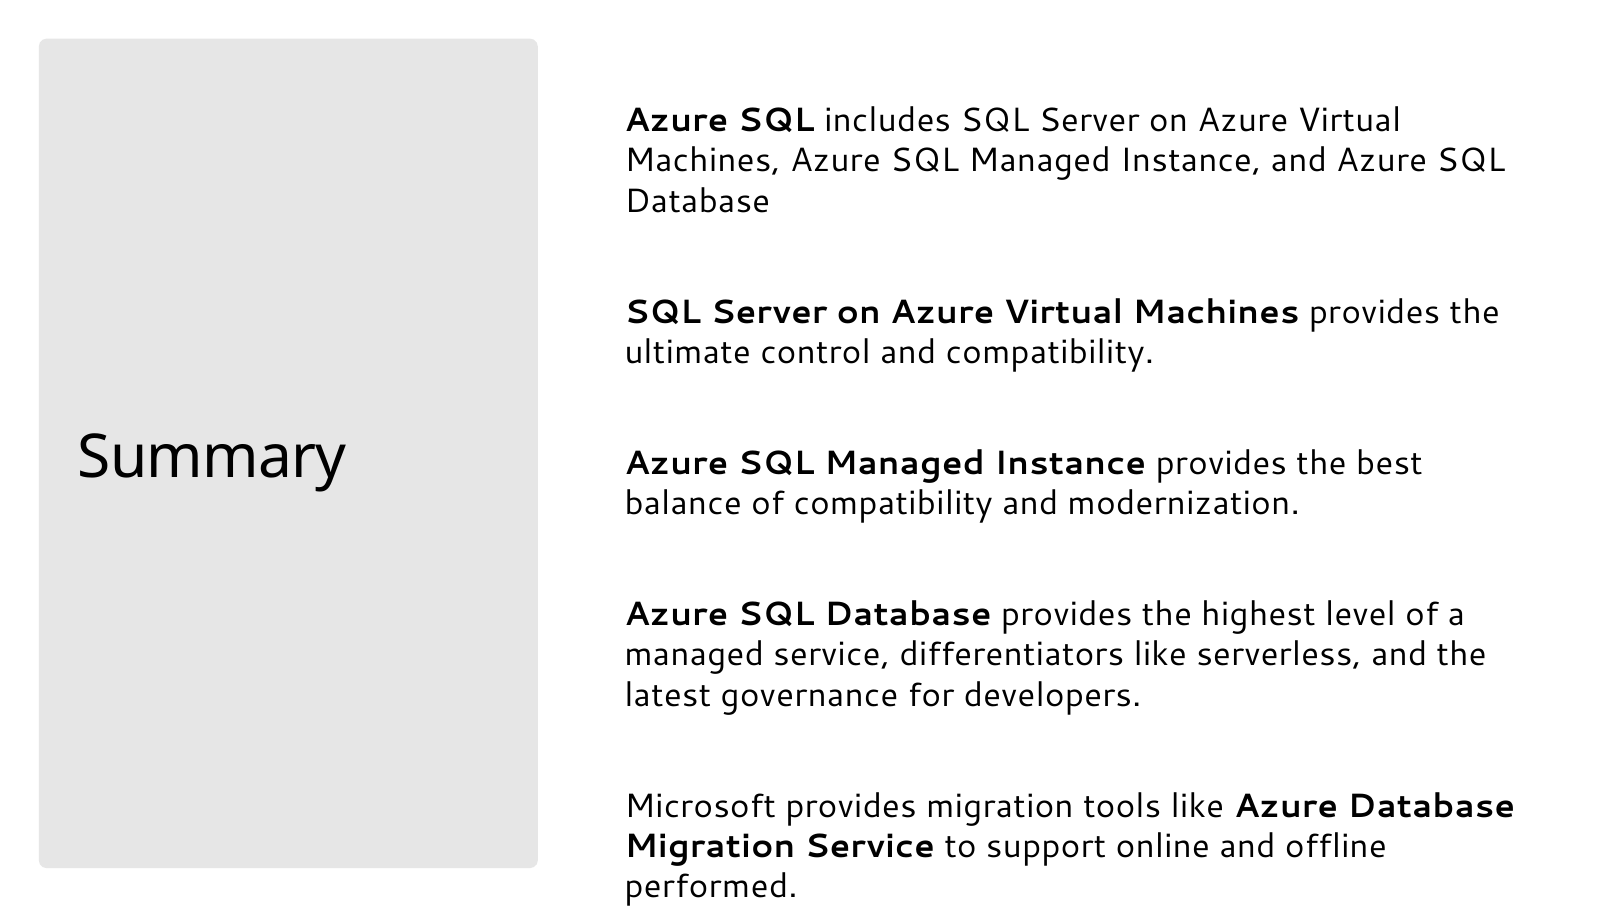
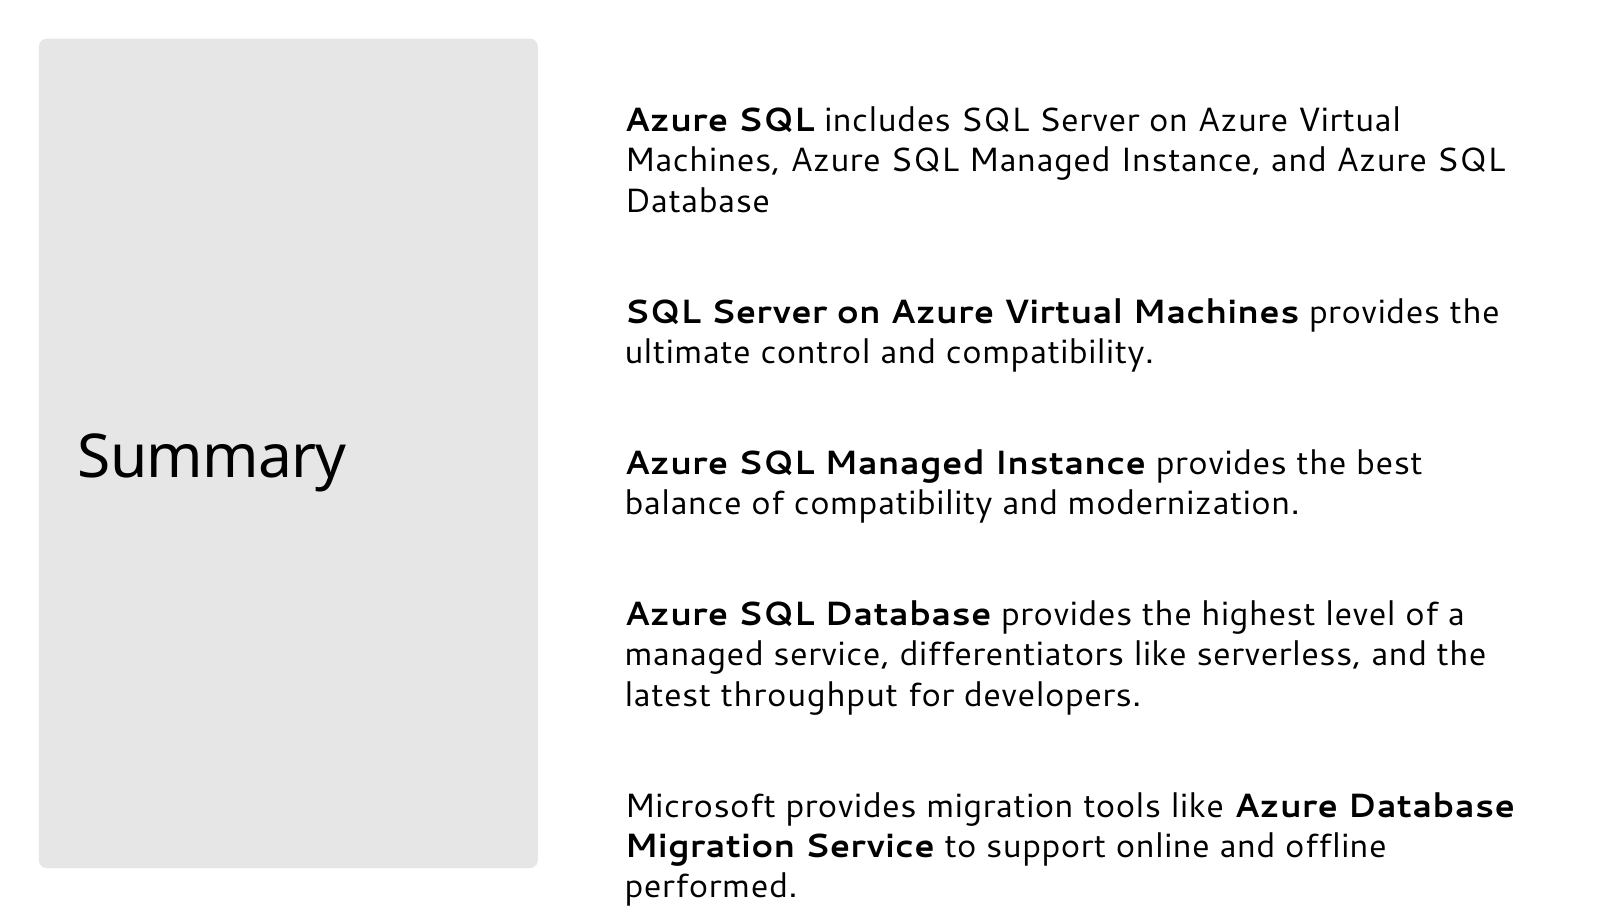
governance: governance -> throughput
